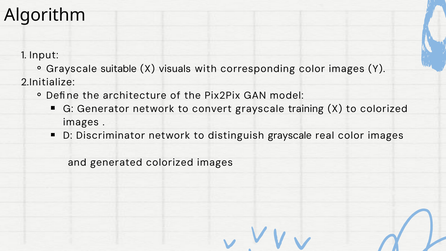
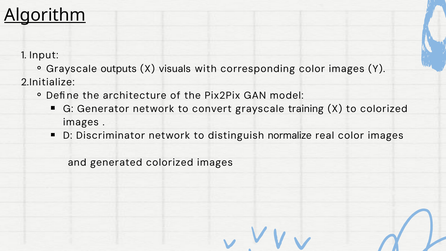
Algorithm underline: none -> present
suitable: suitable -> outputs
distinguish grayscale: grayscale -> normalize
